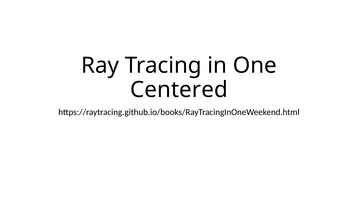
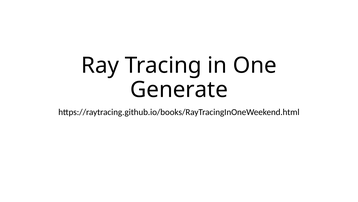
Centered: Centered -> Generate
